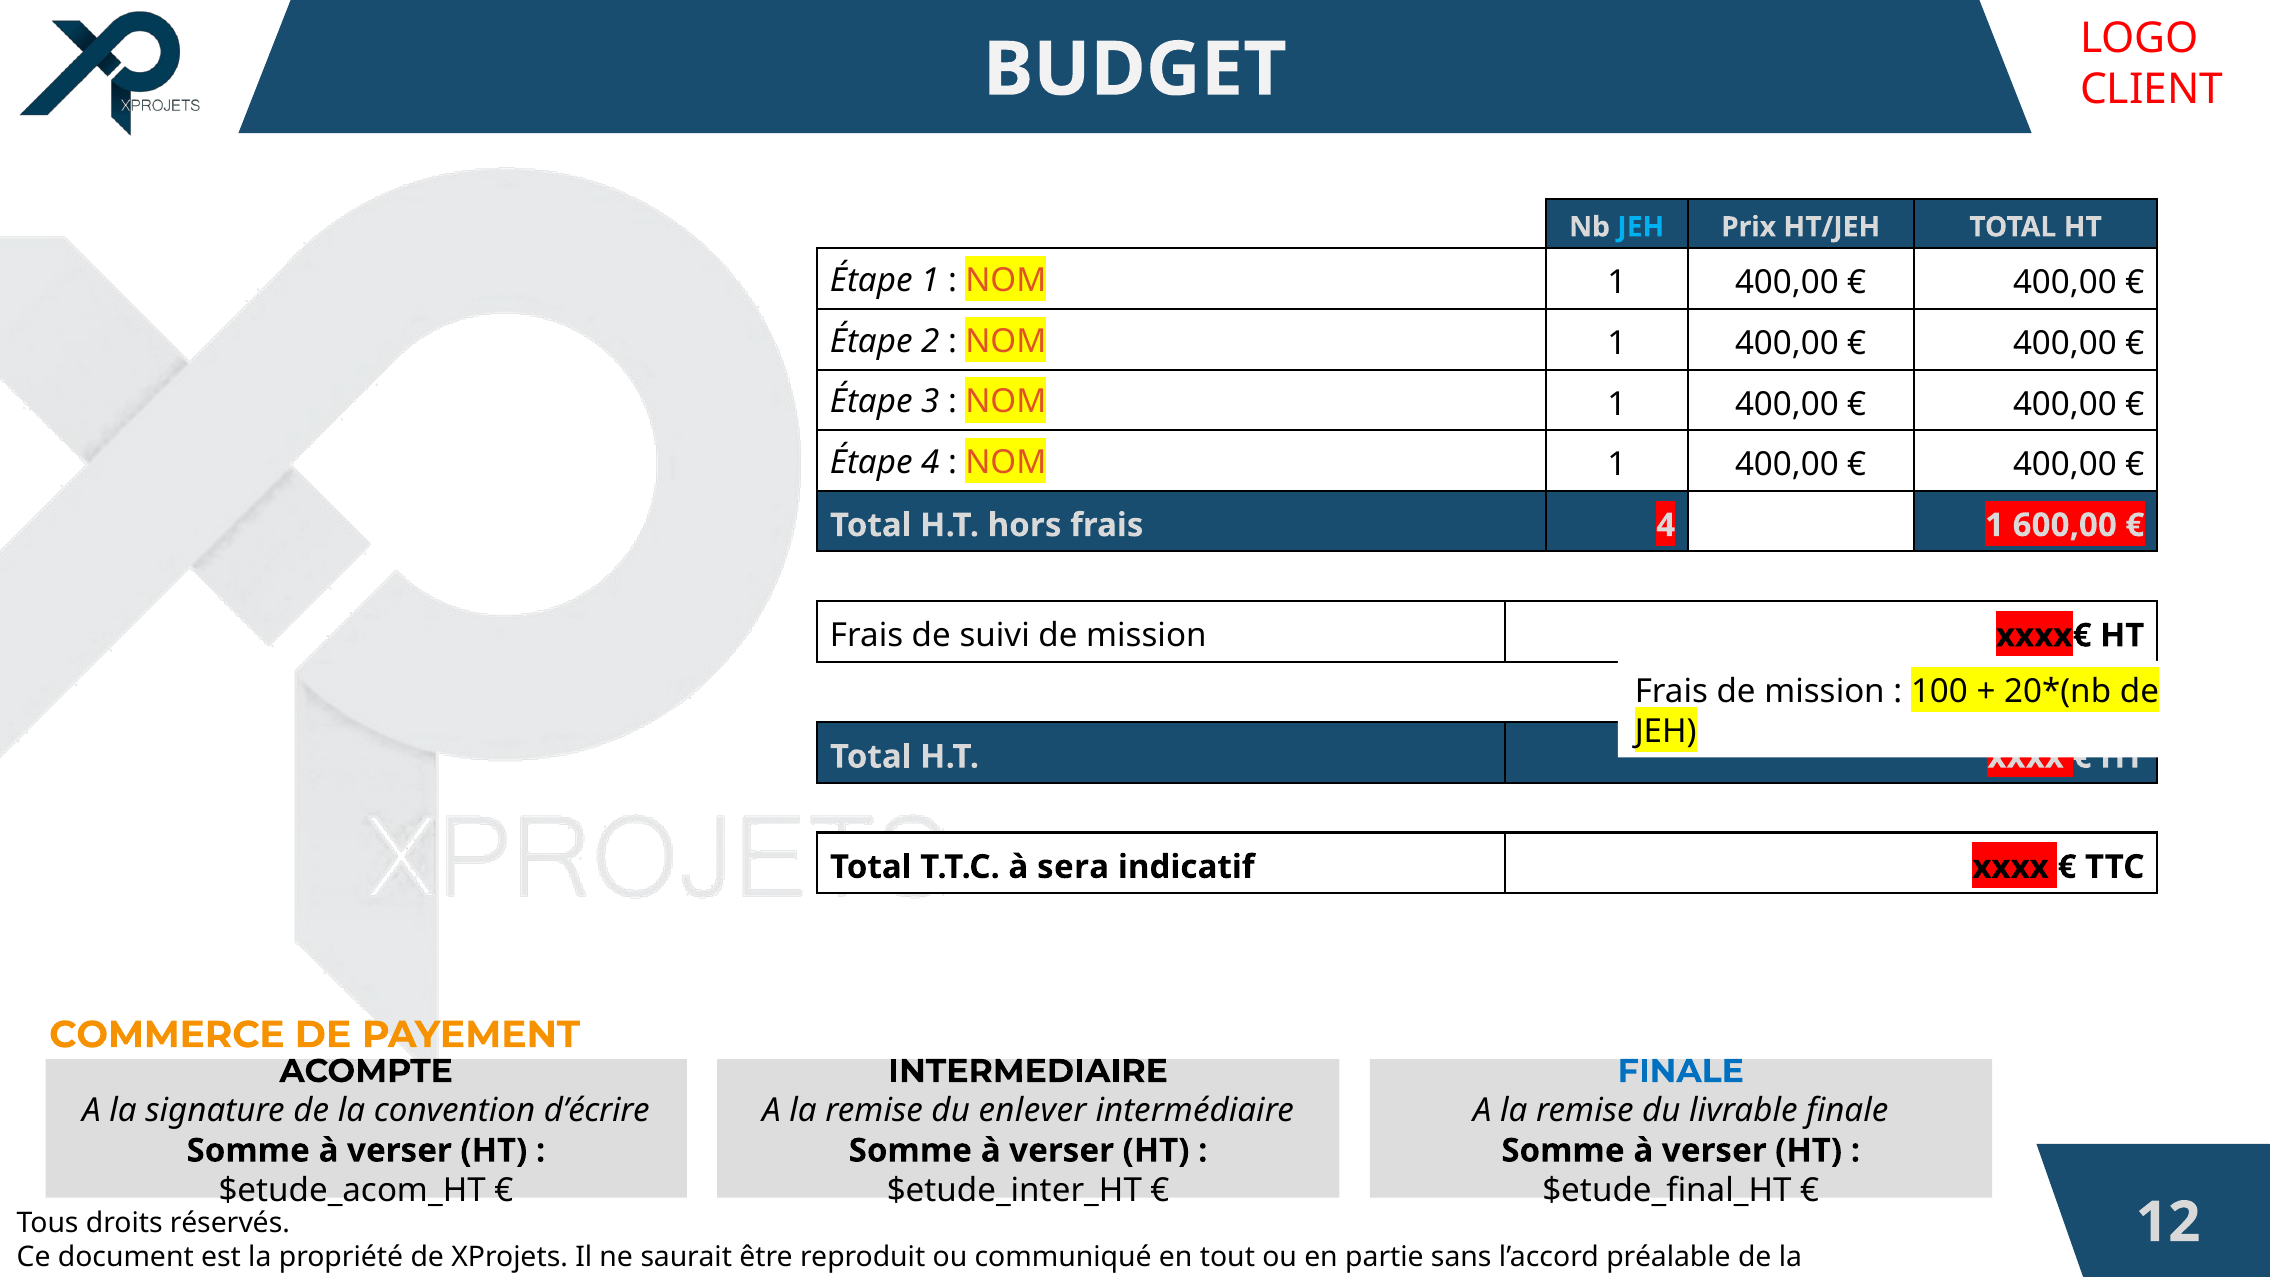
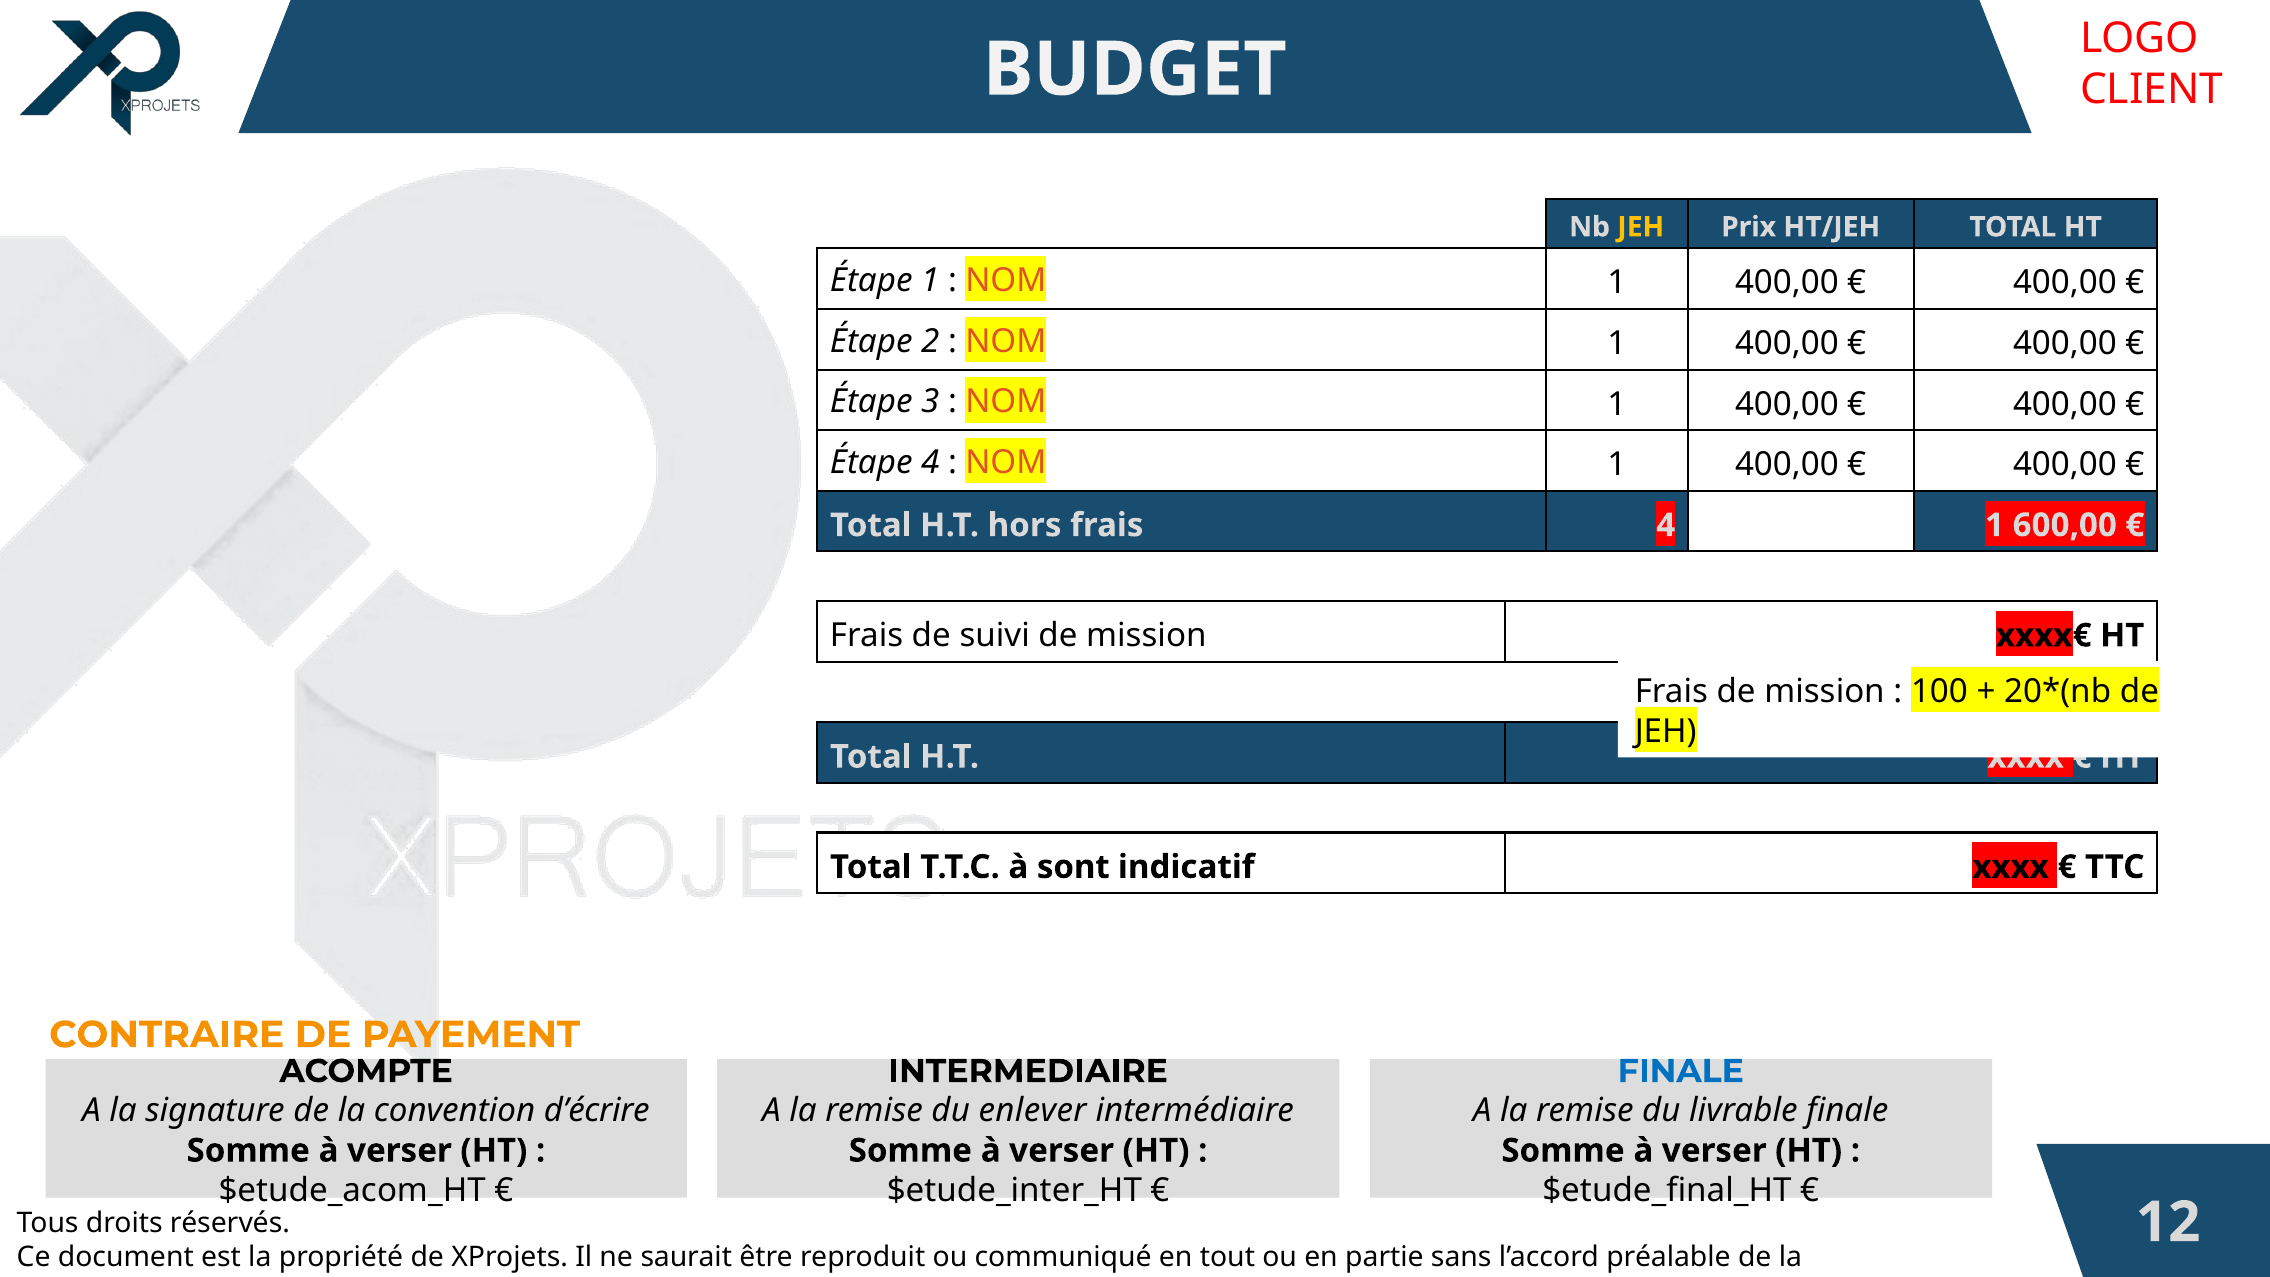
JEH at (1641, 227) colour: light blue -> yellow
sera: sera -> sont
COMMERCE: COMMERCE -> CONTRAIRE
